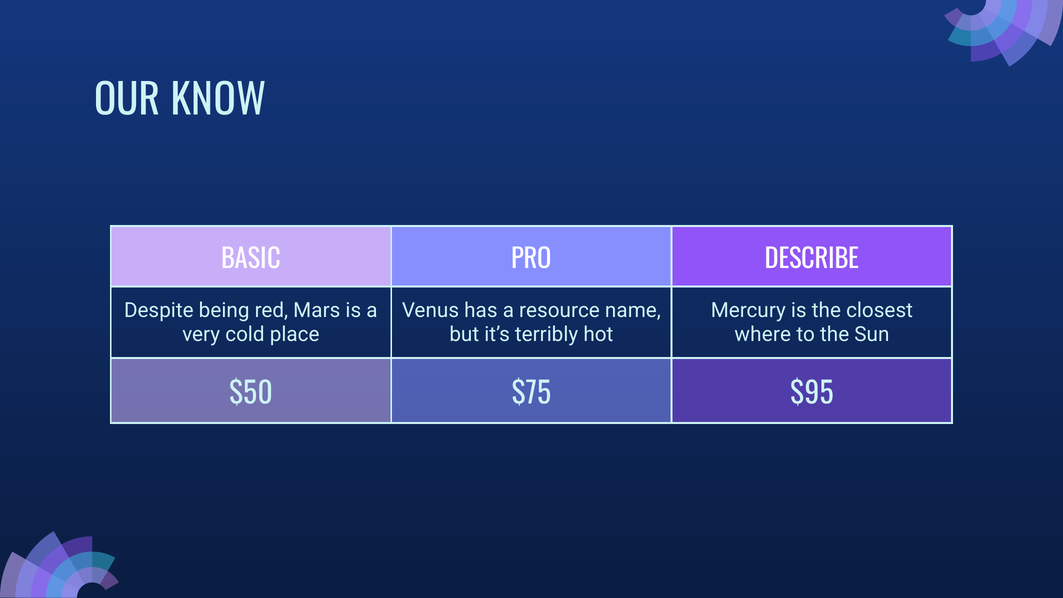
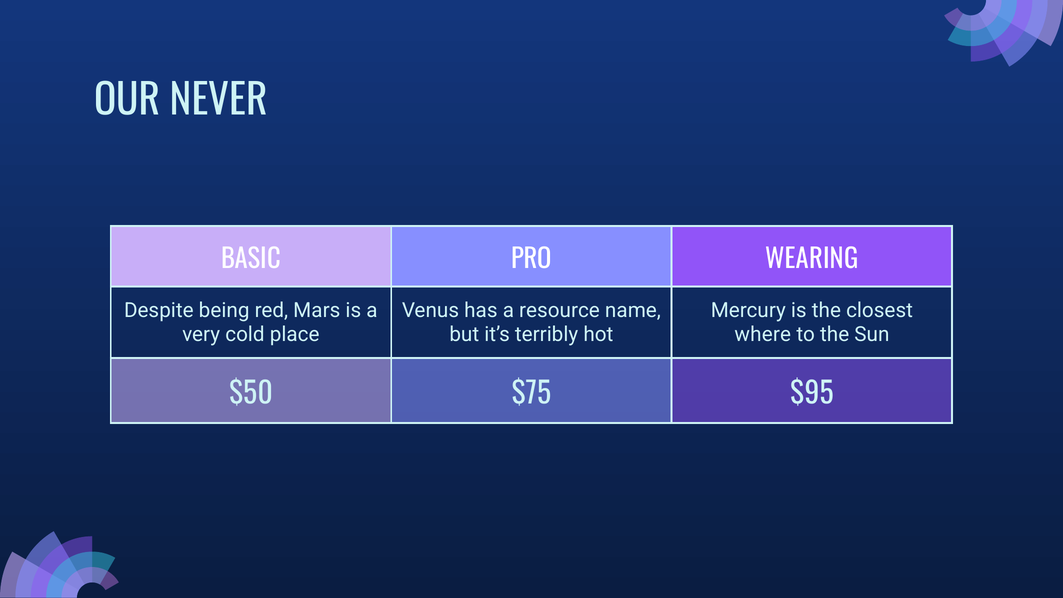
KNOW: KNOW -> NEVER
DESCRIBE: DESCRIBE -> WEARING
